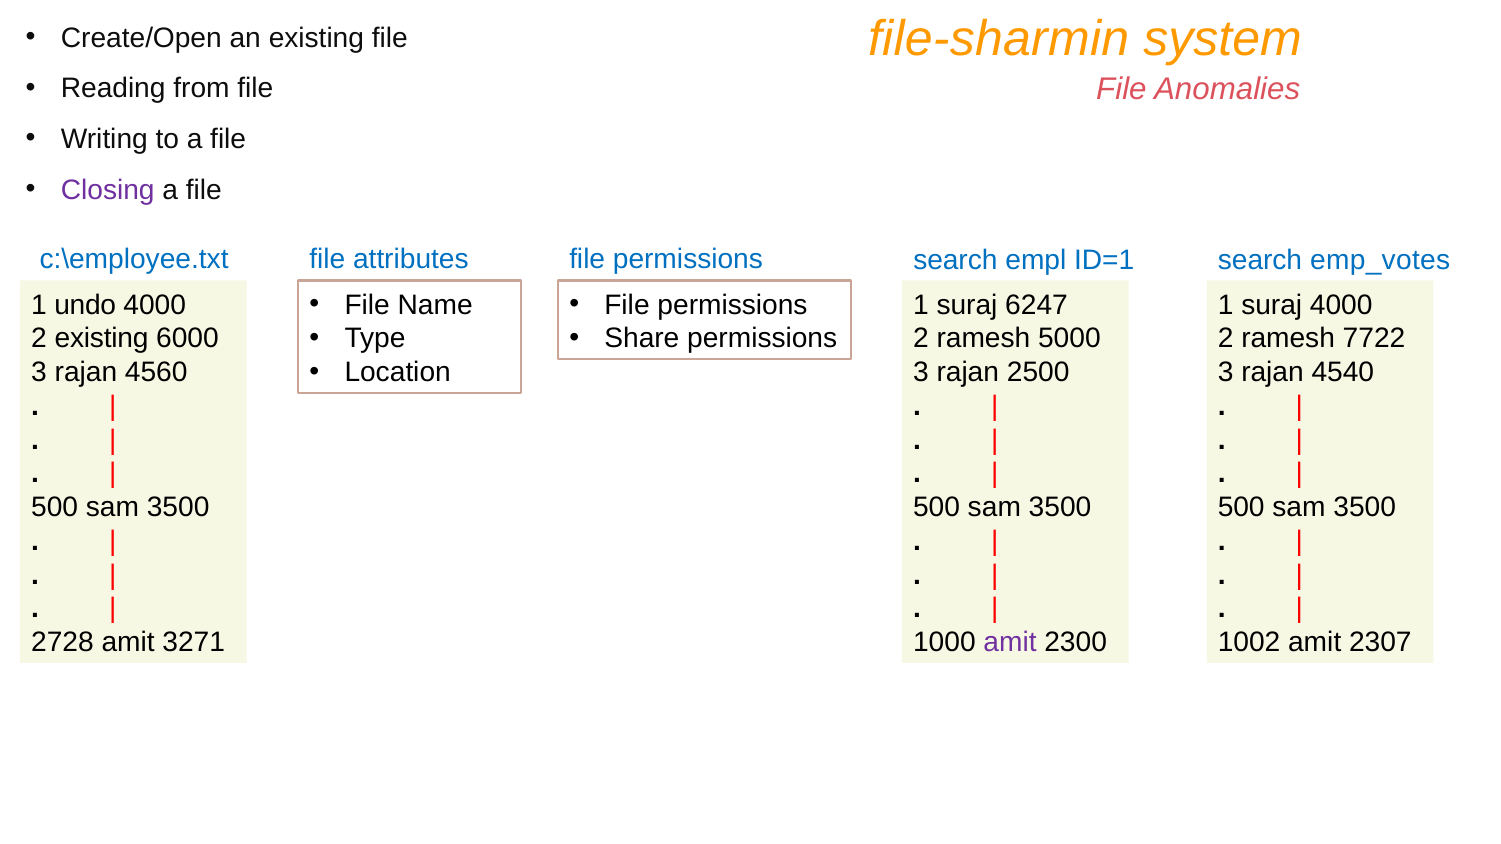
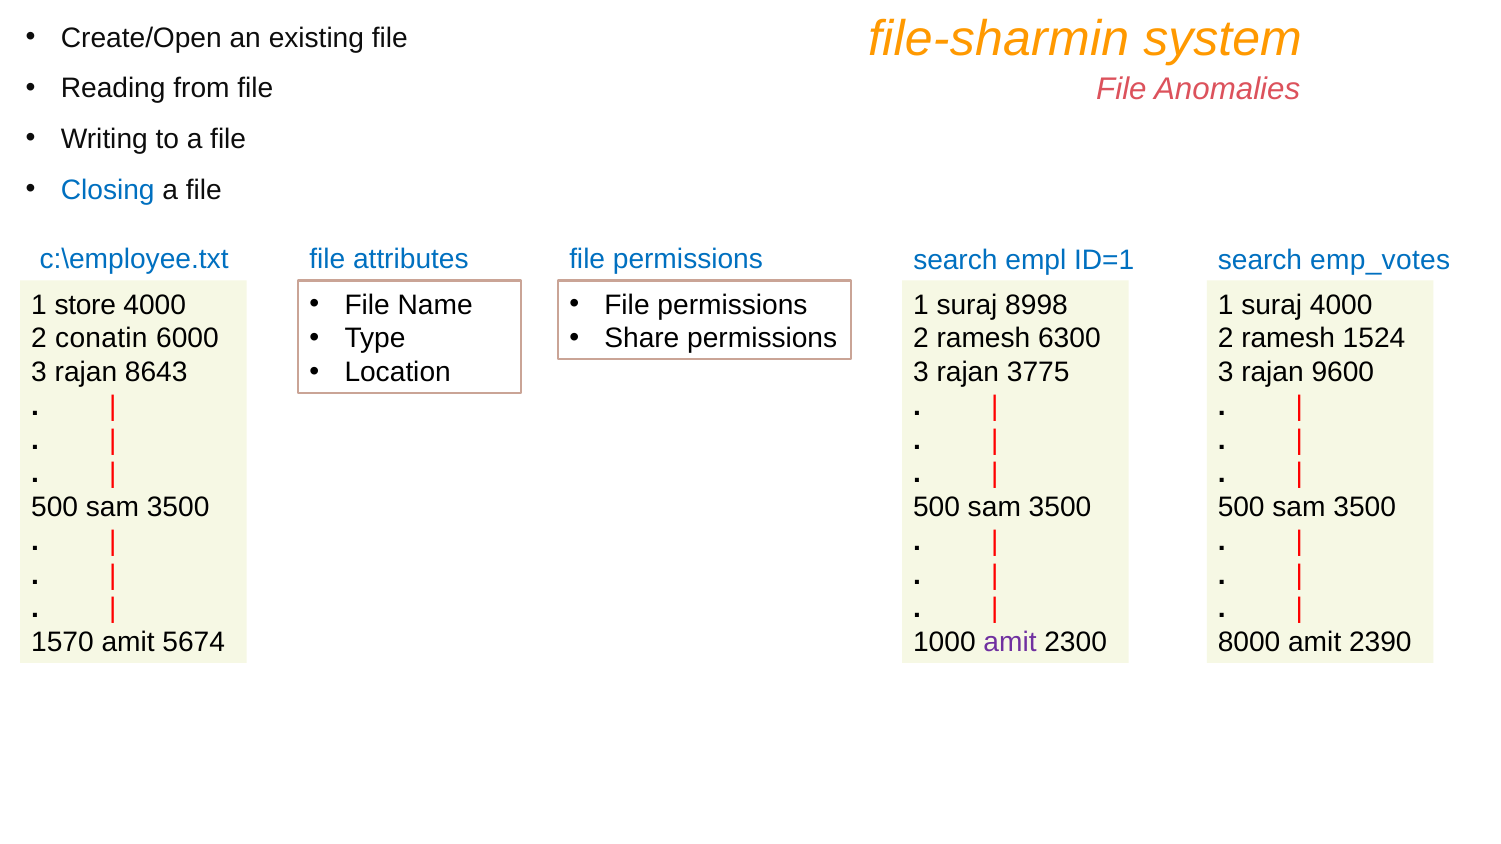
Closing colour: purple -> blue
undo: undo -> store
6247: 6247 -> 8998
2 existing: existing -> conatin
5000: 5000 -> 6300
7722: 7722 -> 1524
4560: 4560 -> 8643
2500: 2500 -> 3775
4540: 4540 -> 9600
2728: 2728 -> 1570
3271: 3271 -> 5674
1002: 1002 -> 8000
2307: 2307 -> 2390
